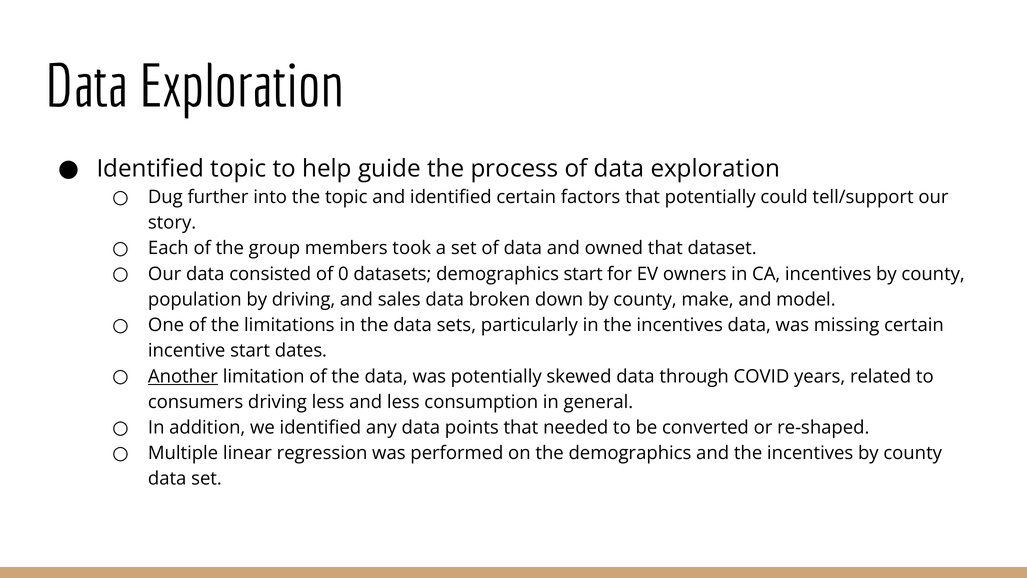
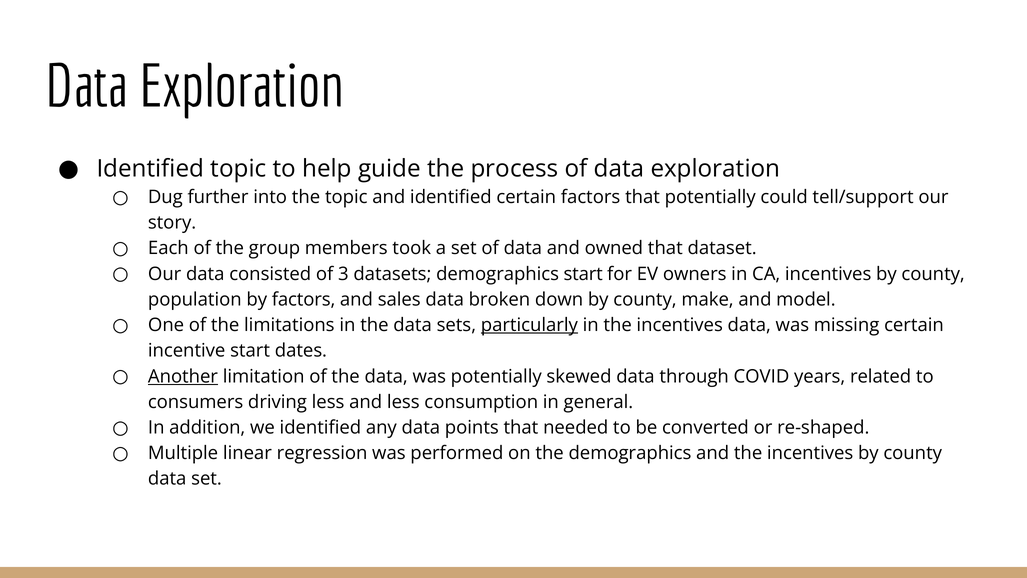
0: 0 -> 3
by driving: driving -> factors
particularly underline: none -> present
